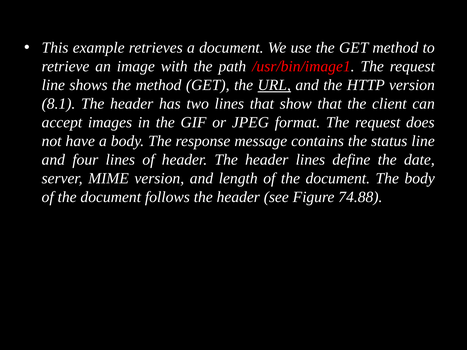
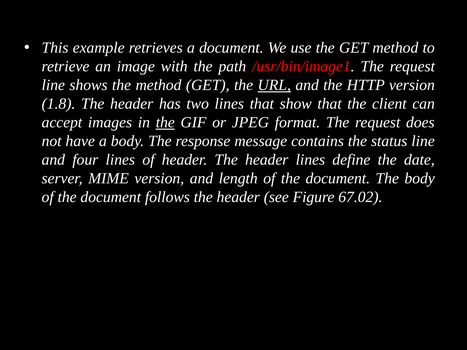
8.1: 8.1 -> 1.8
the at (165, 123) underline: none -> present
74.88: 74.88 -> 67.02
